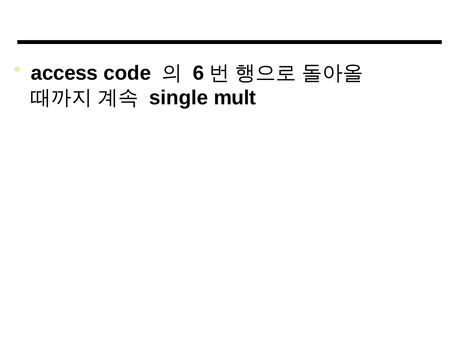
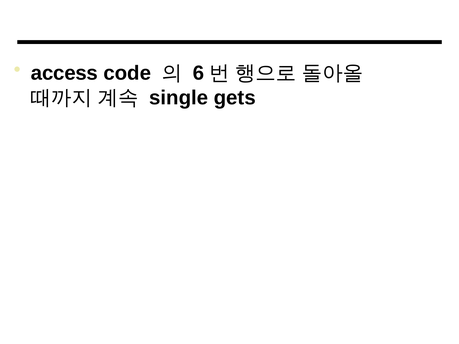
mult: mult -> gets
